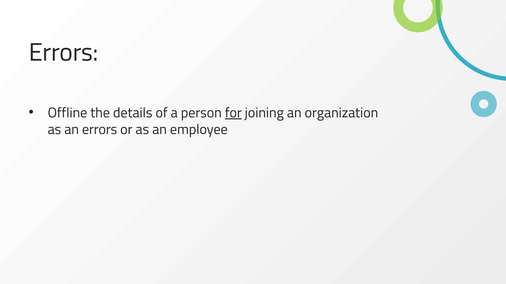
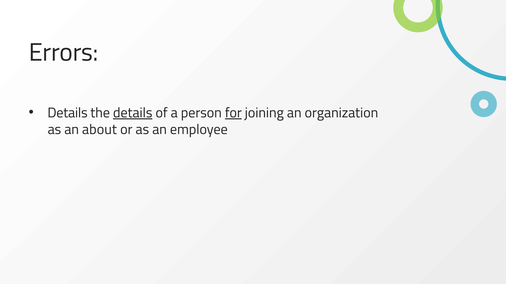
Offline at (67, 113): Offline -> Details
details at (133, 113) underline: none -> present
an errors: errors -> about
